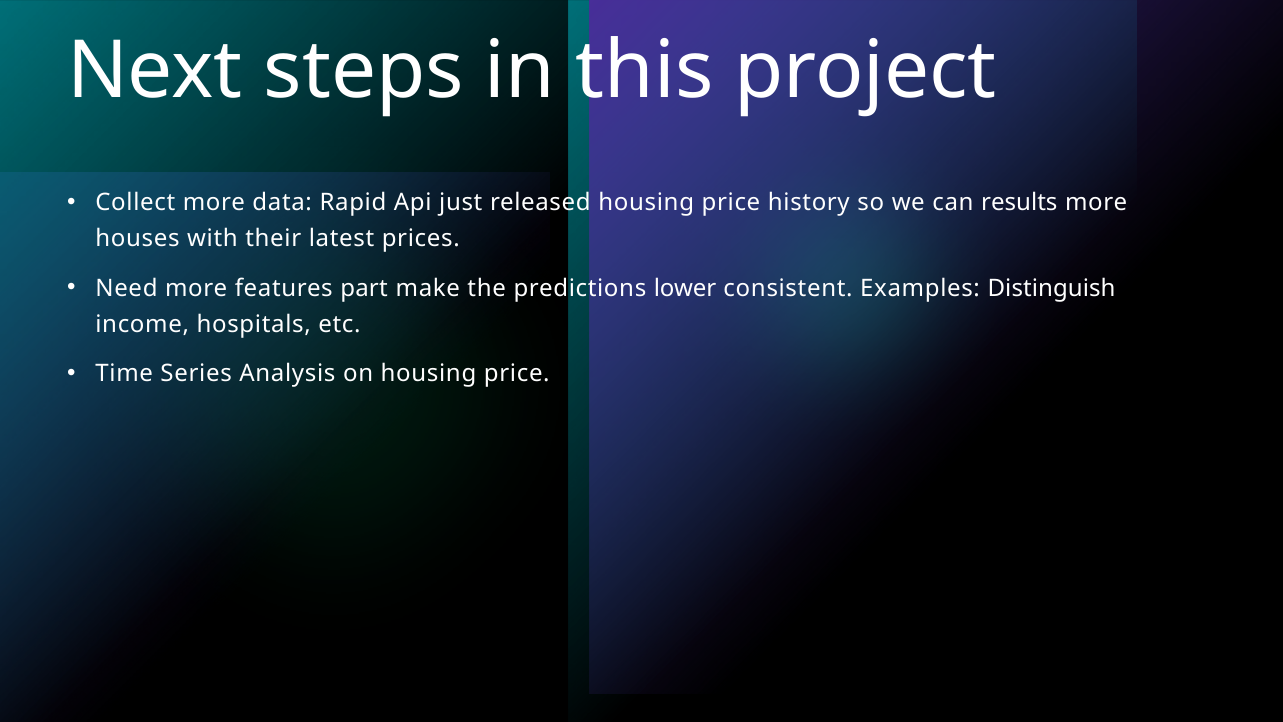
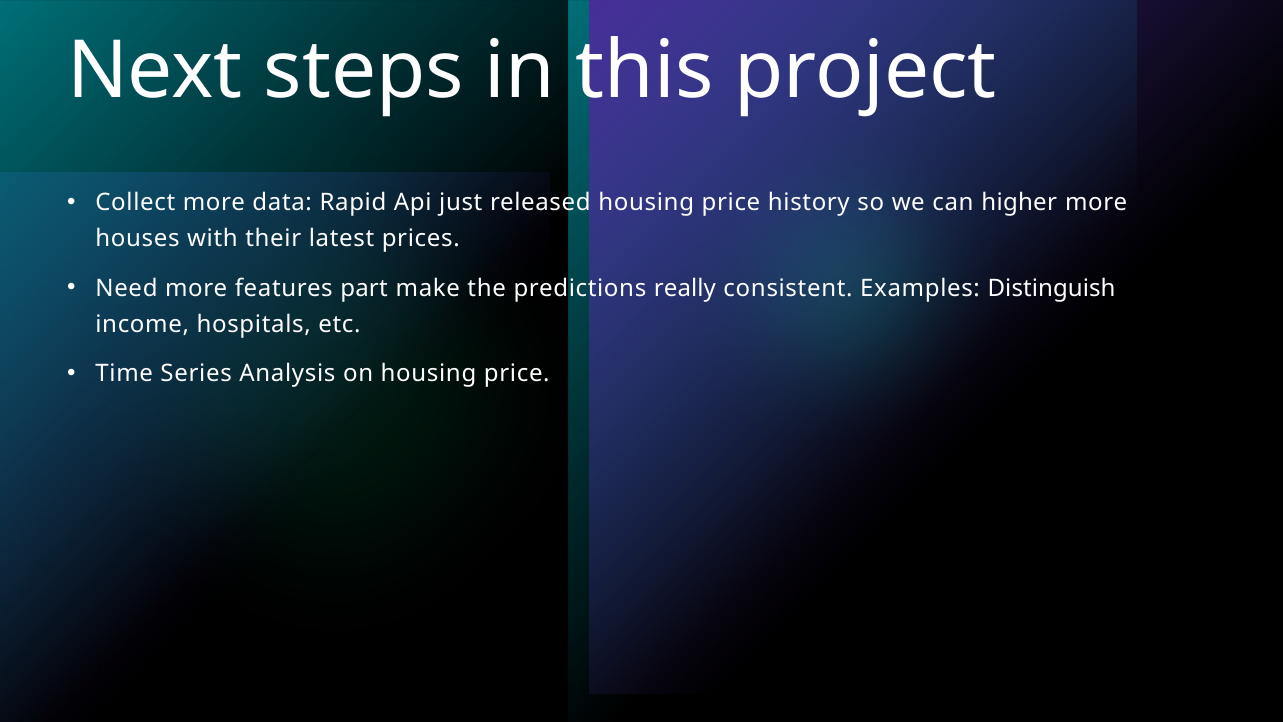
results: results -> higher
lower: lower -> really
